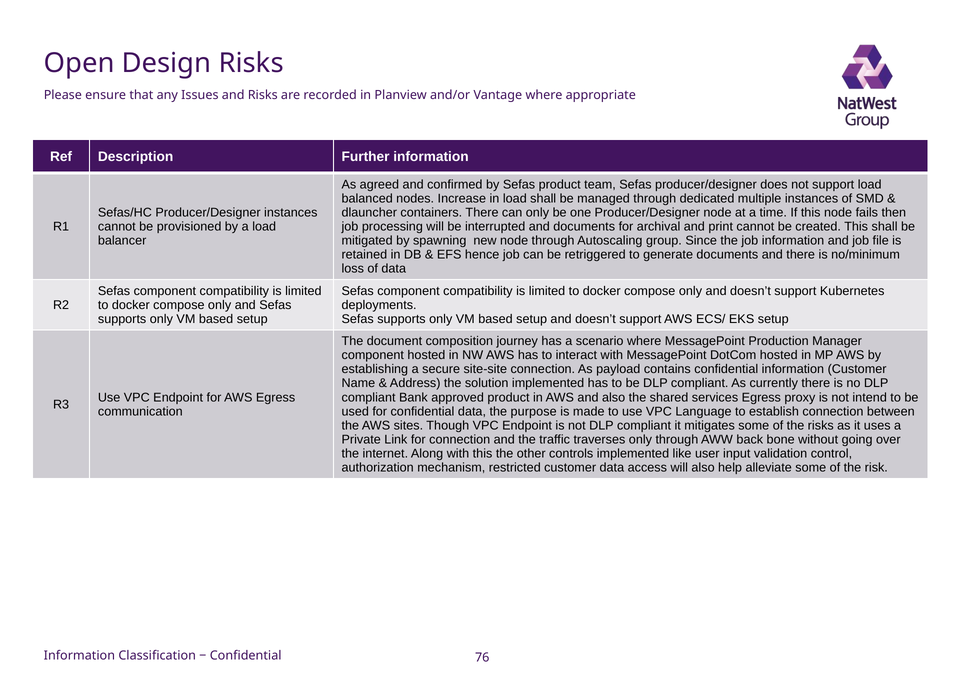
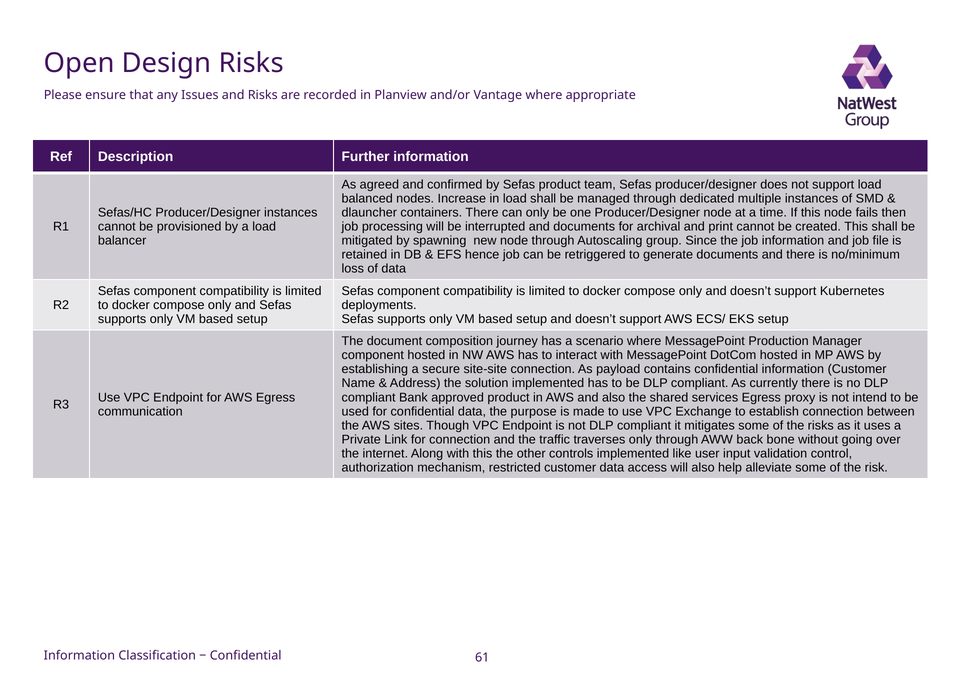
Language: Language -> Exchange
76: 76 -> 61
